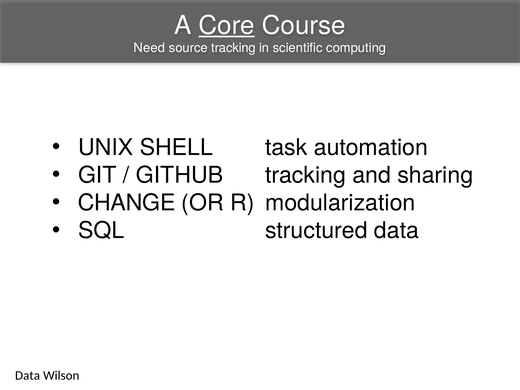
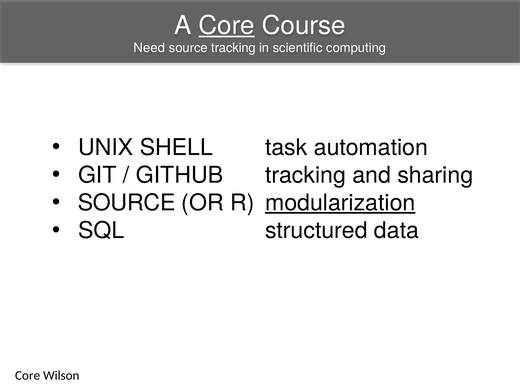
CHANGE at (127, 203): CHANGE -> SOURCE
modularization underline: none -> present
Data at (28, 376): Data -> Core
